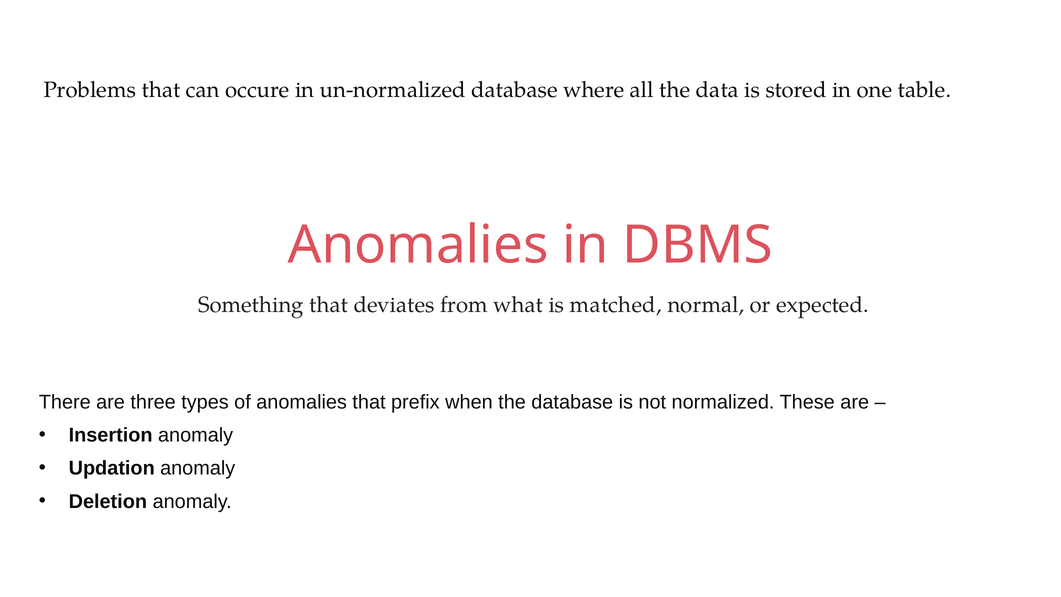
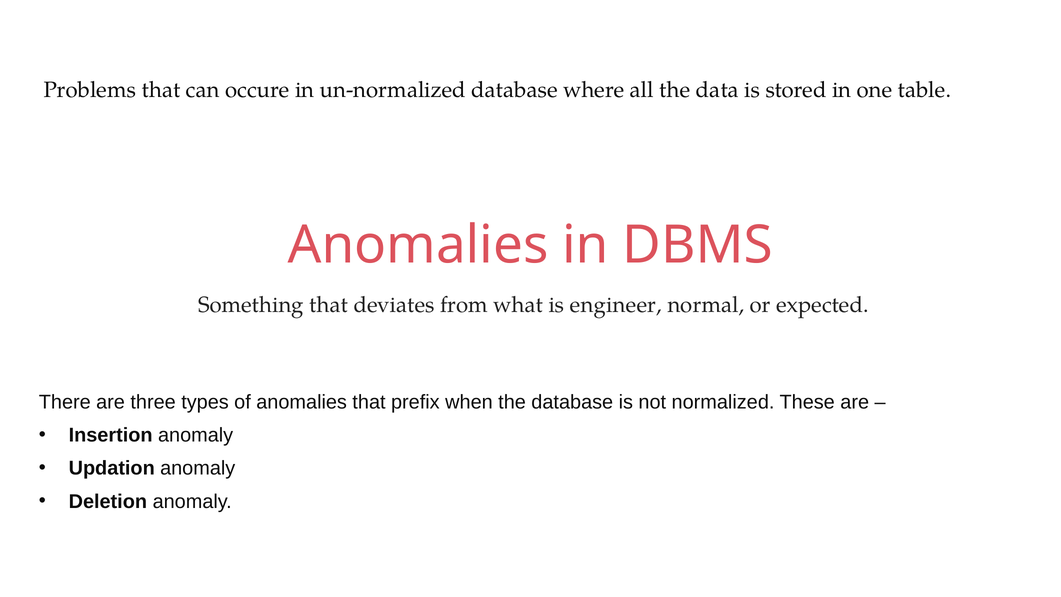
matched: matched -> engineer
